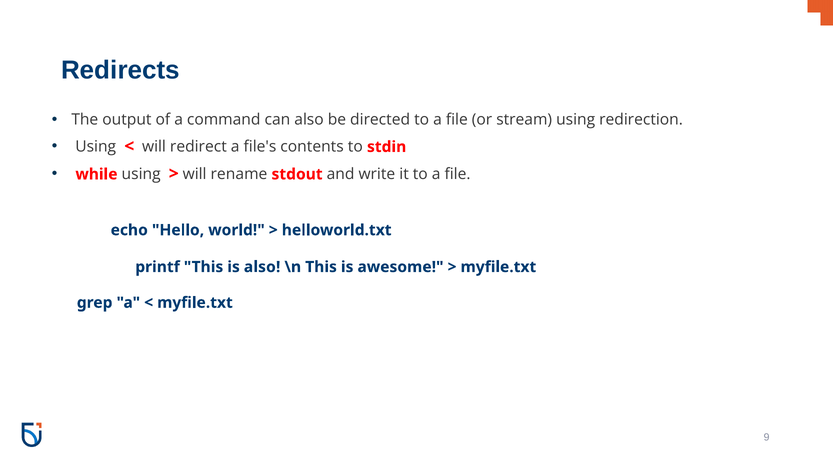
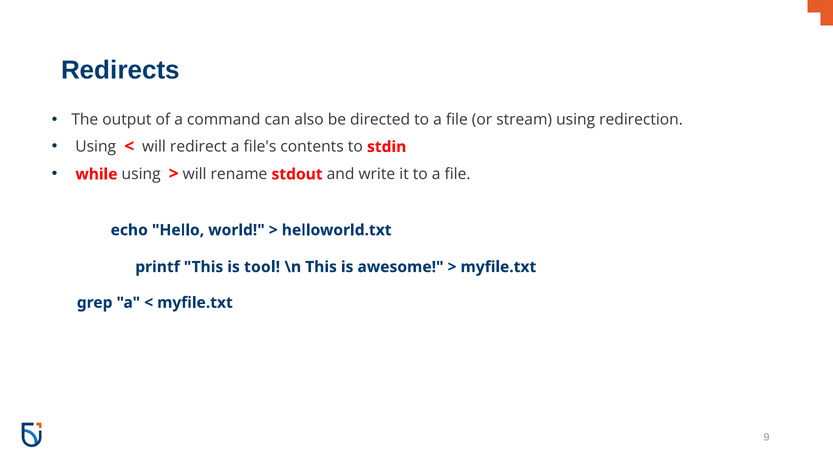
is also: also -> tool
